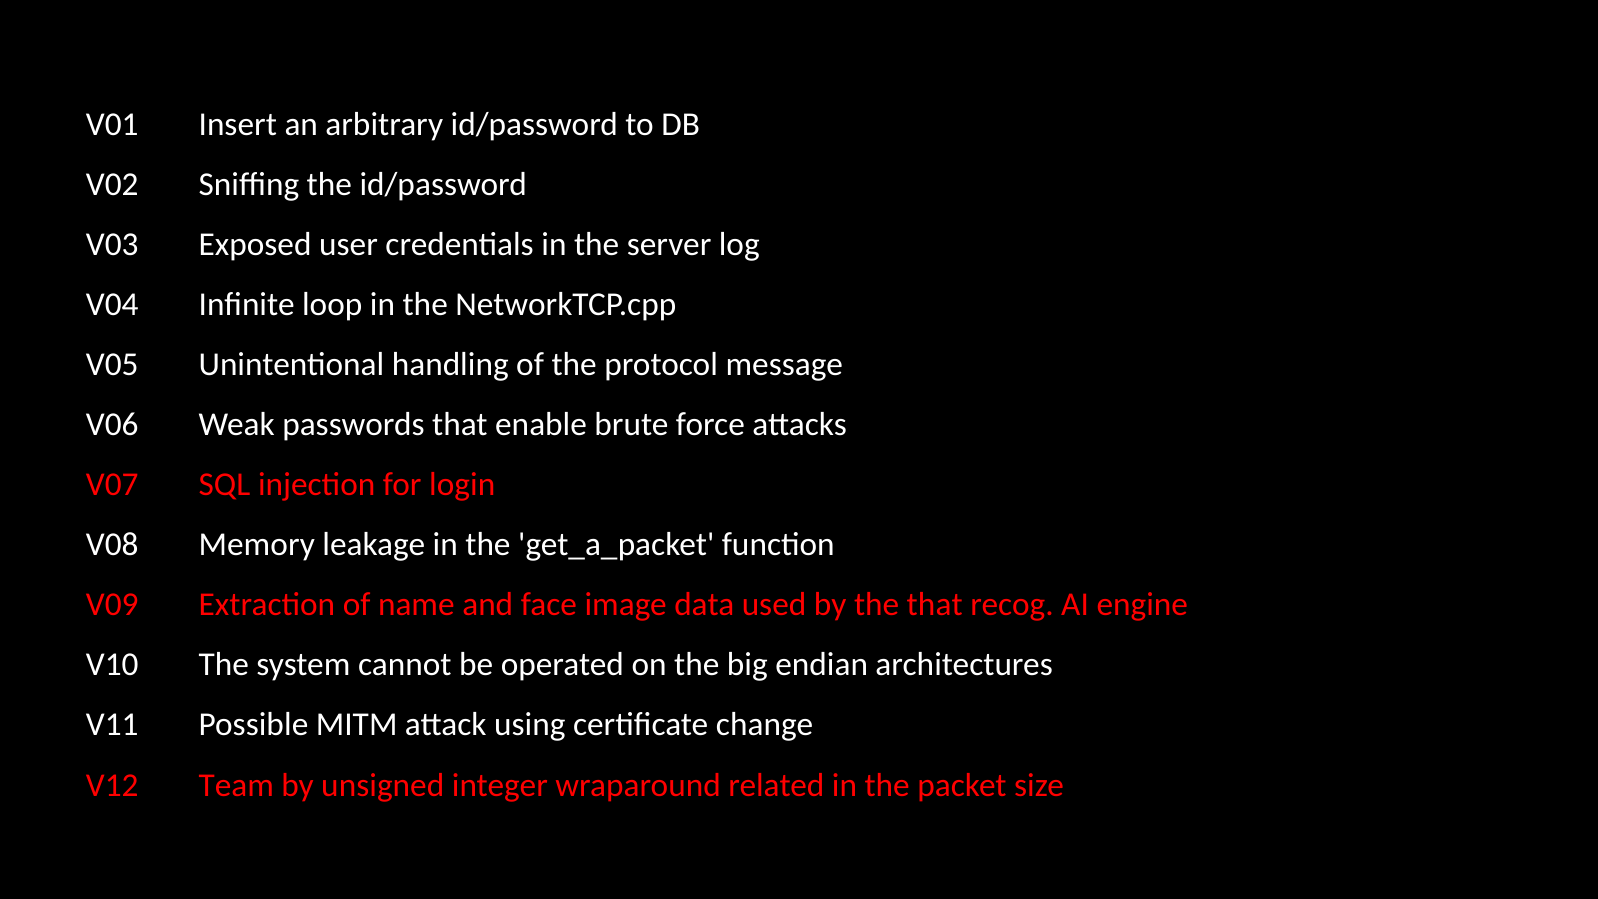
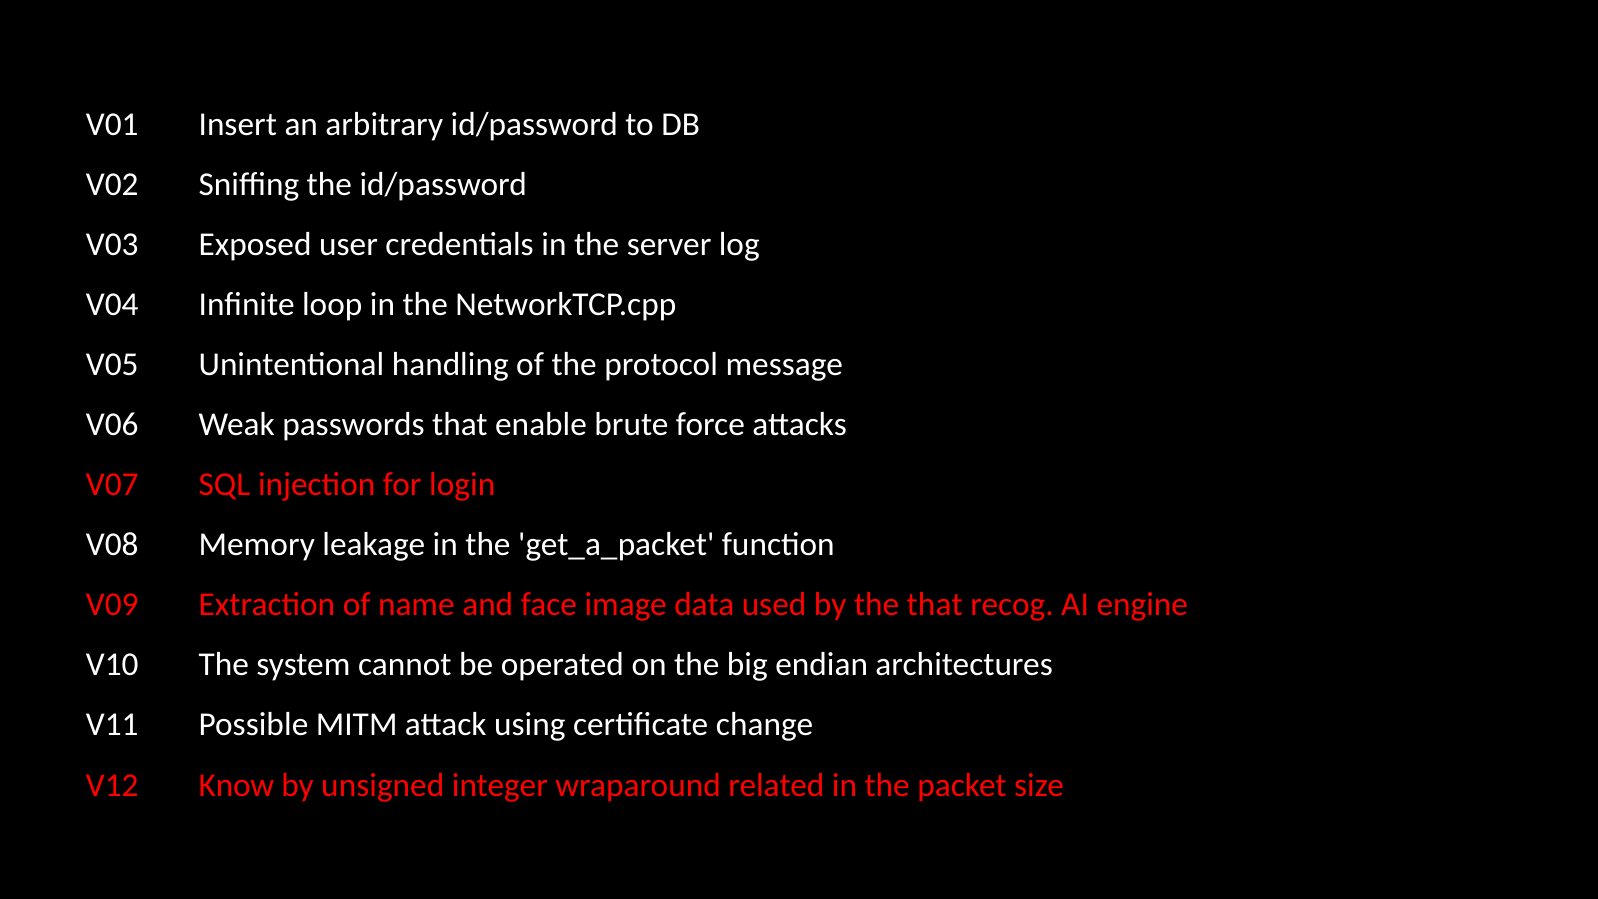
Team: Team -> Know
